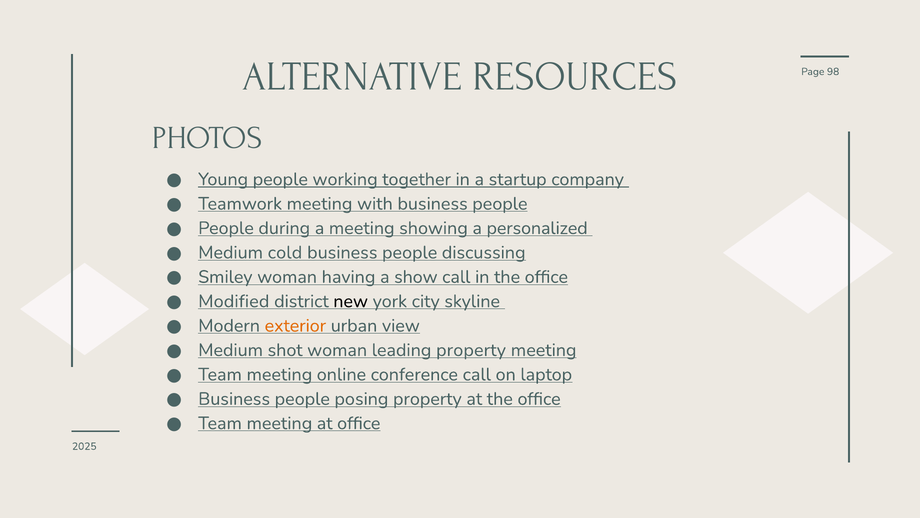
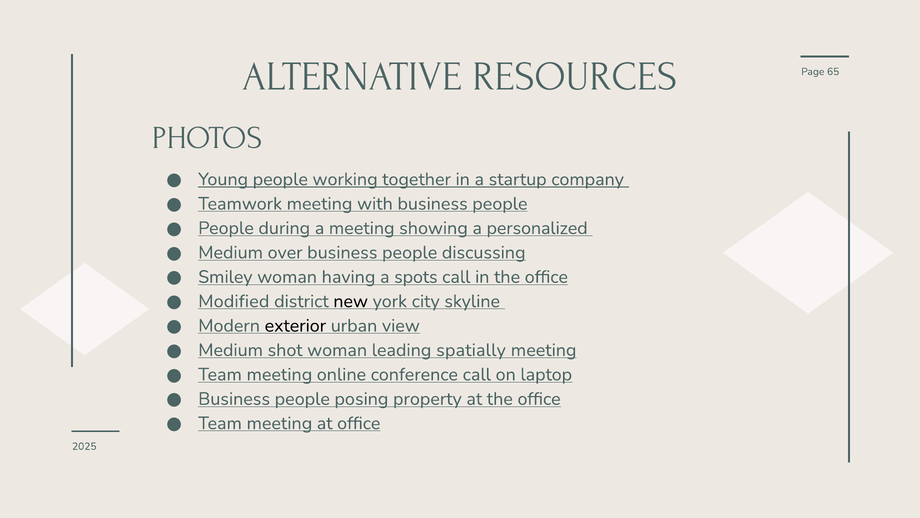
98: 98 -> 65
cold: cold -> over
show: show -> spots
exterior colour: orange -> black
leading property: property -> spatially
